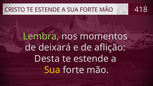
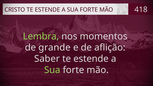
deixará: deixará -> grande
Desta: Desta -> Saber
Sua at (52, 70) colour: yellow -> light green
